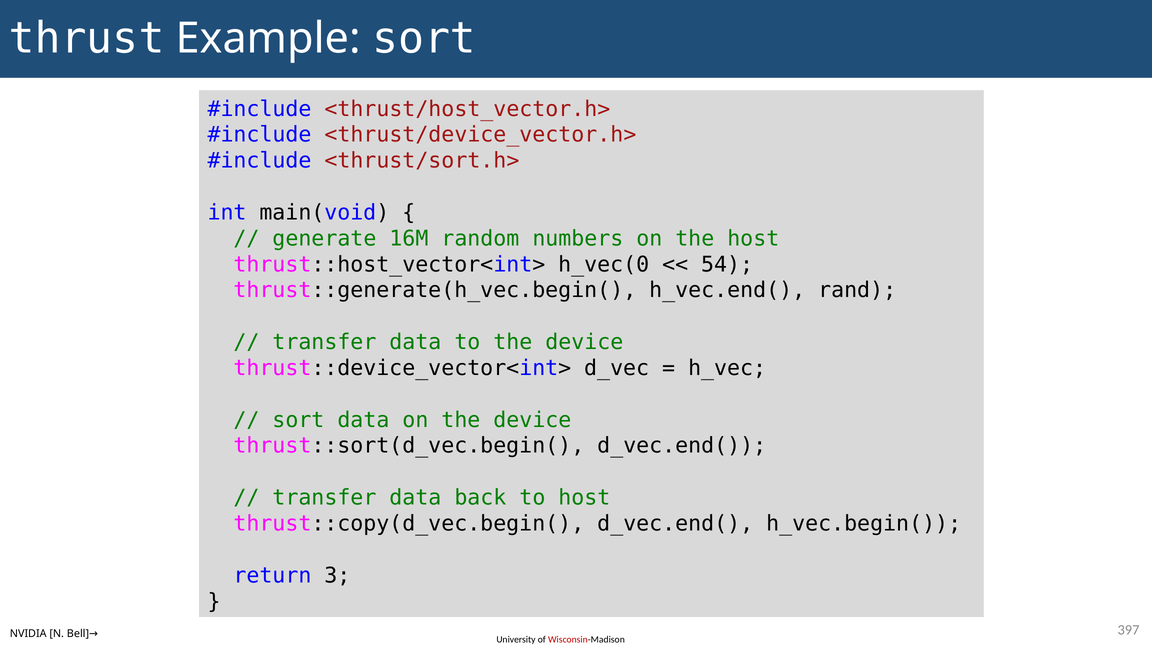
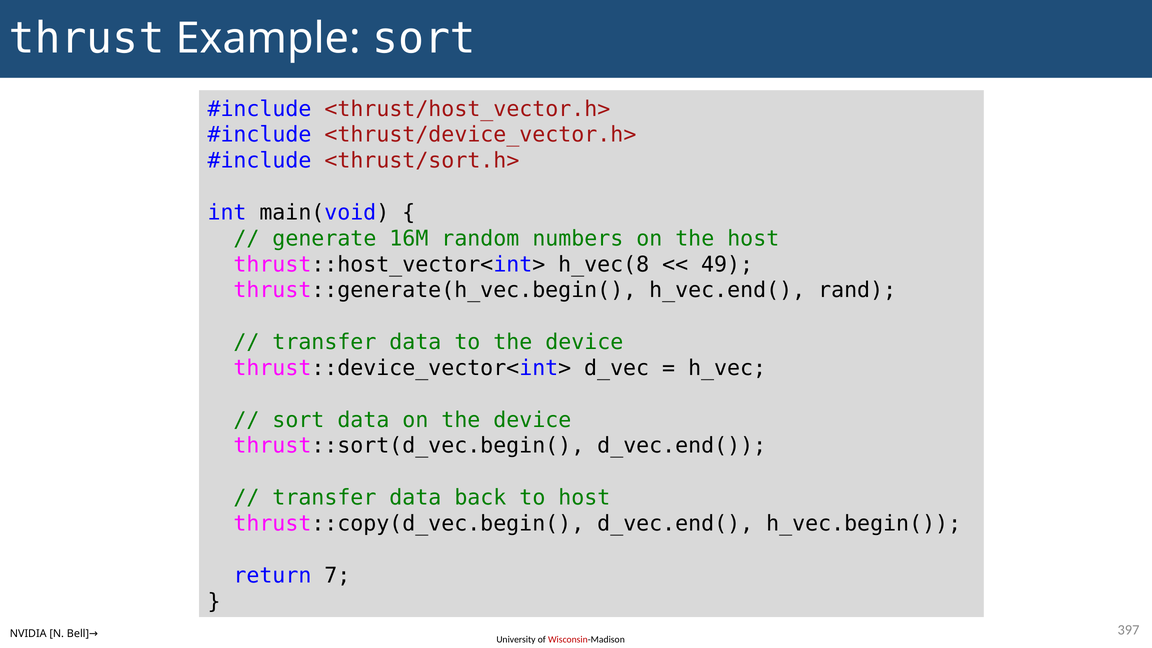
h_vec(0: h_vec(0 -> h_vec(8
54: 54 -> 49
3: 3 -> 7
